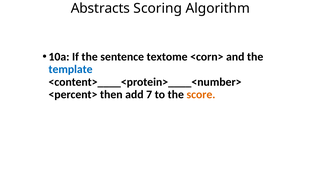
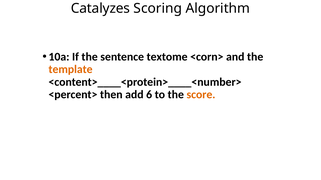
Abstracts: Abstracts -> Catalyzes
template colour: blue -> orange
7: 7 -> 6
